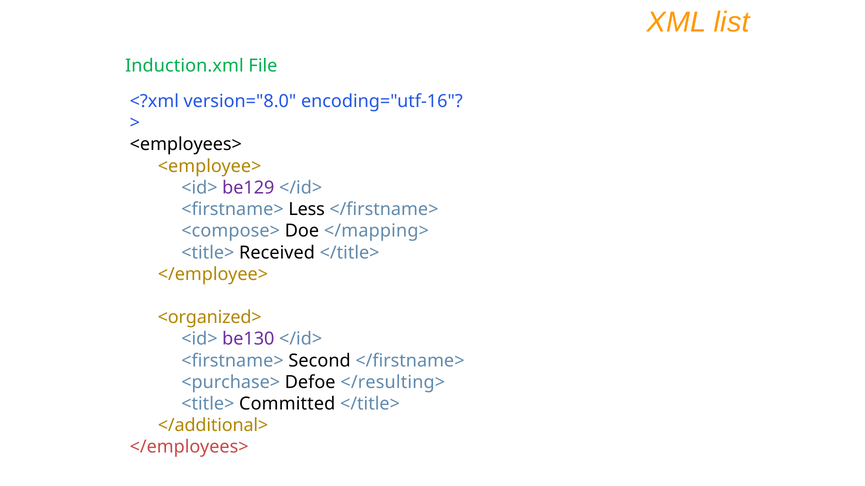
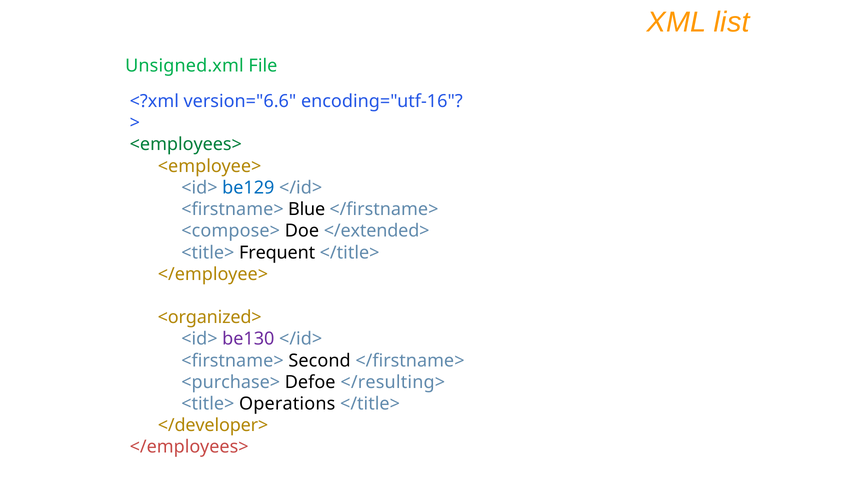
Induction.xml: Induction.xml -> Unsigned.xml
version="8.0: version="8.0 -> version="6.6
<employees> colour: black -> green
be129 colour: purple -> blue
Less: Less -> Blue
</mapping>: </mapping> -> </extended>
Received: Received -> Frequent
Committed: Committed -> Operations
</additional>: </additional> -> </developer>
